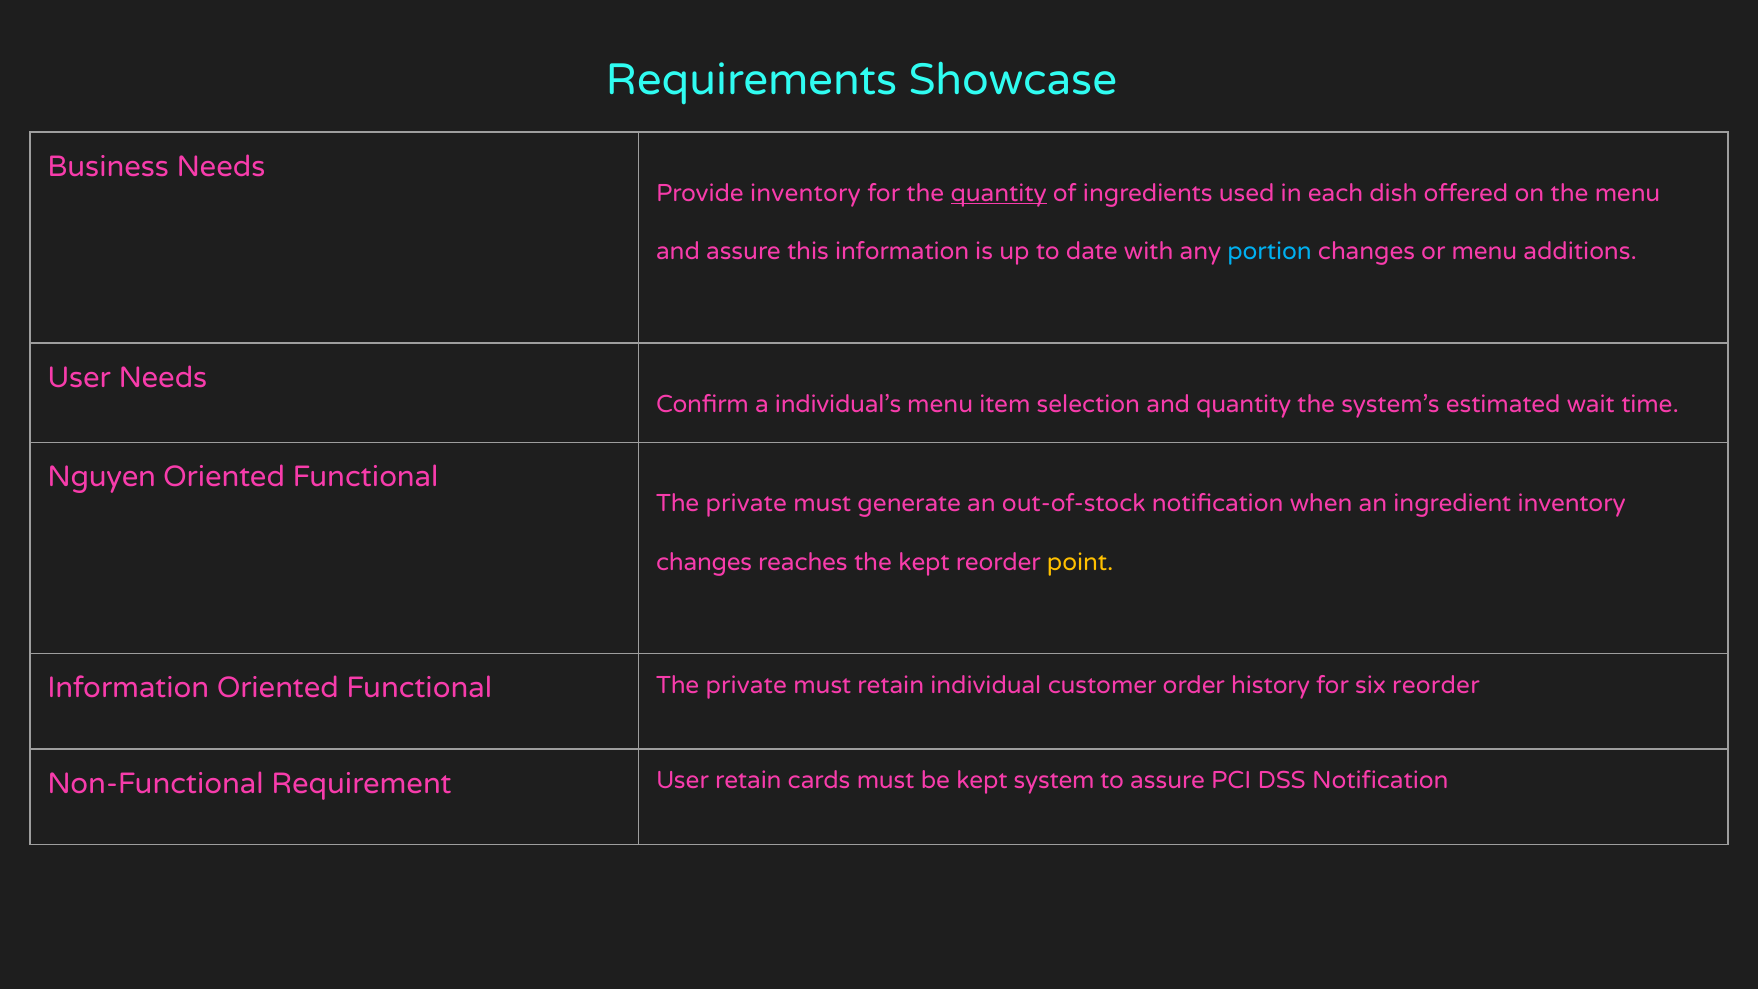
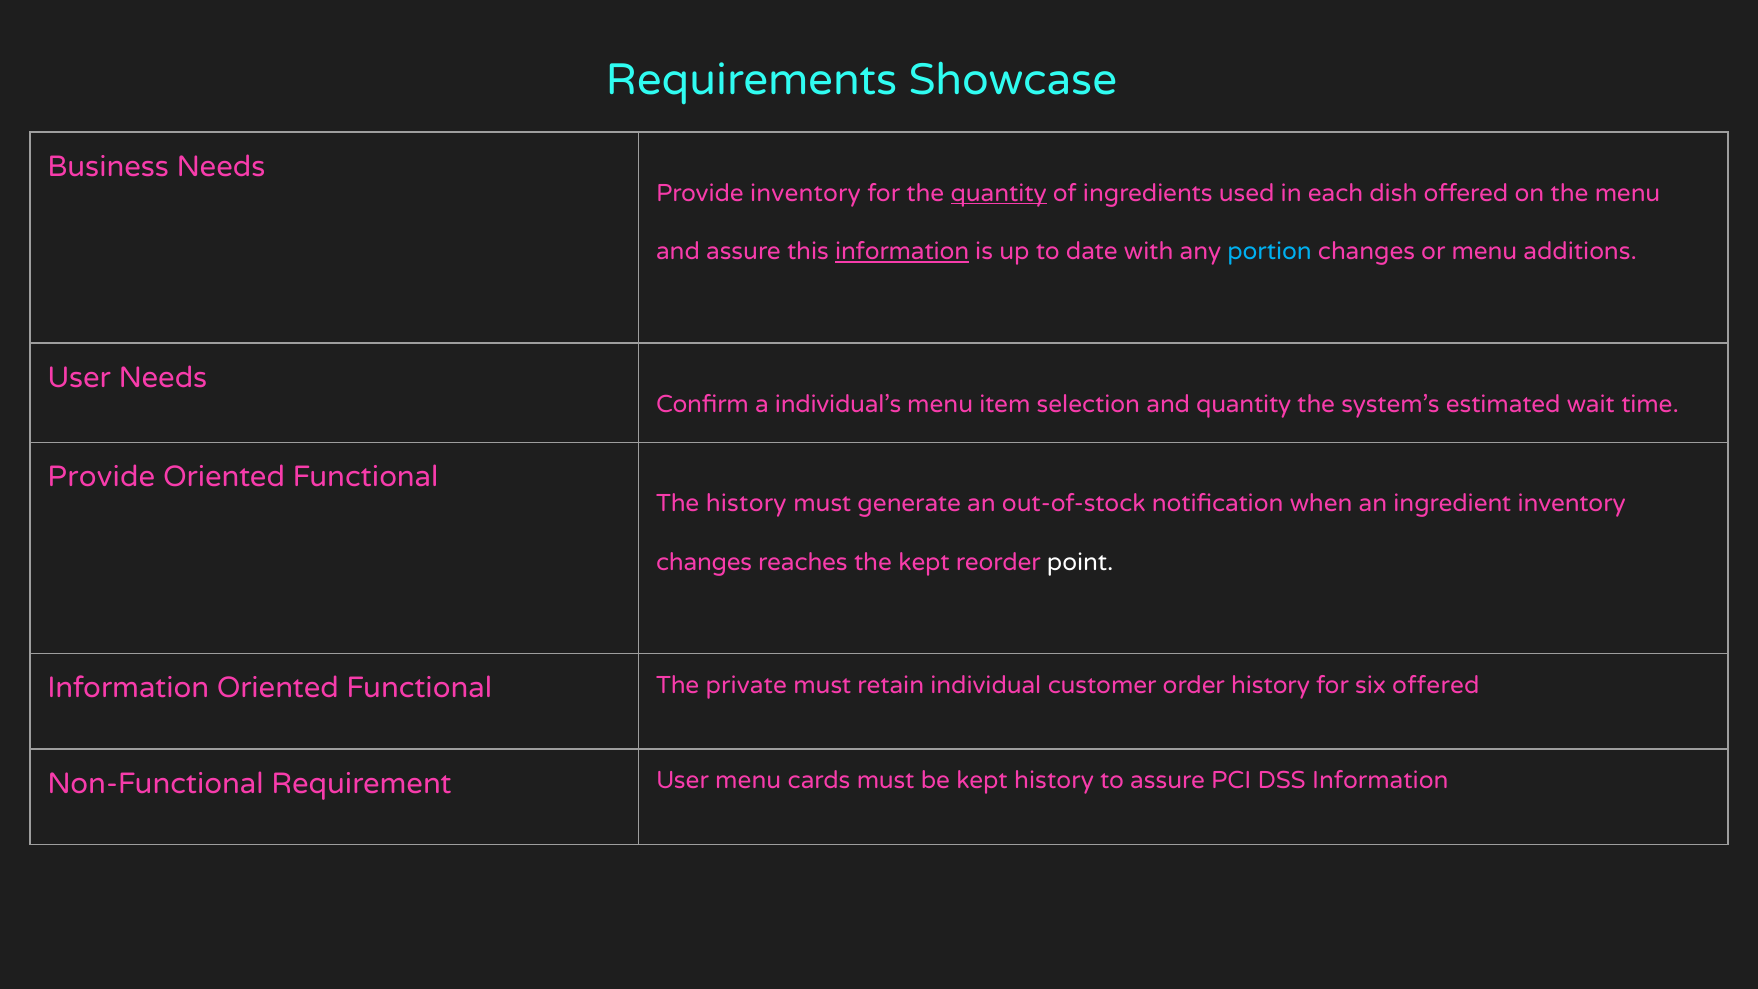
information at (902, 252) underline: none -> present
Nguyen at (102, 477): Nguyen -> Provide
private at (746, 503): private -> history
point colour: yellow -> white
six reorder: reorder -> offered
User retain: retain -> menu
kept system: system -> history
DSS Notification: Notification -> Information
